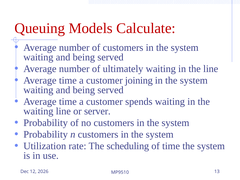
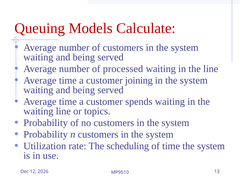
ultimately: ultimately -> processed
server: server -> topics
